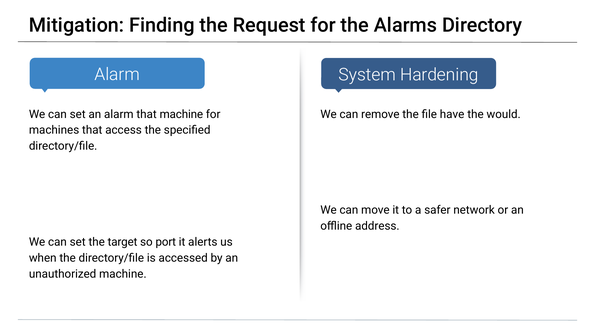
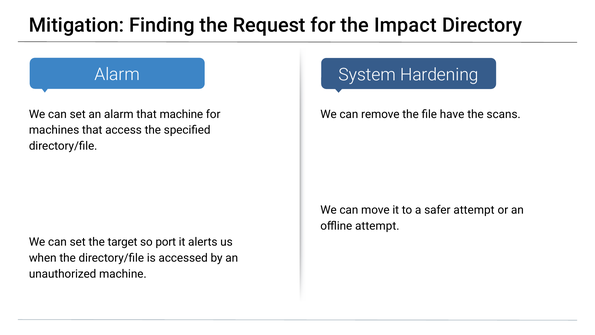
Alarms: Alarms -> Impact
would: would -> scans
safer network: network -> attempt
offline address: address -> attempt
